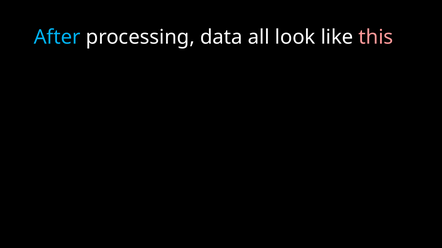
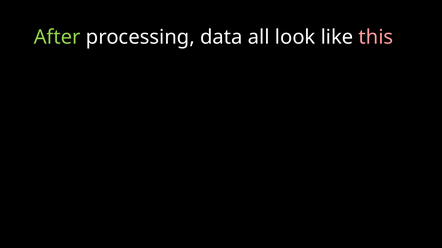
After colour: light blue -> light green
